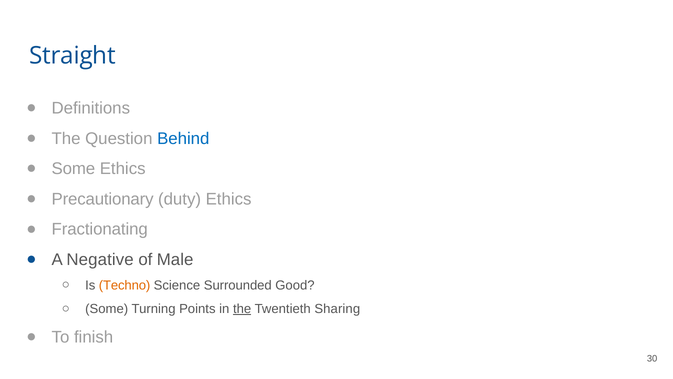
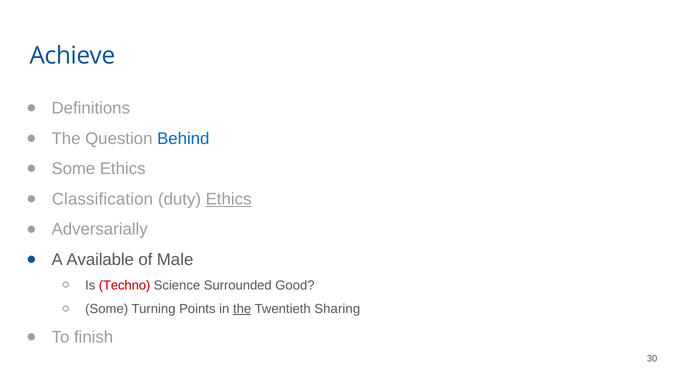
Straight: Straight -> Achieve
Precautionary: Precautionary -> Classification
Ethics at (229, 199) underline: none -> present
Fractionating: Fractionating -> Adversarially
Negative: Negative -> Available
Techno colour: orange -> red
